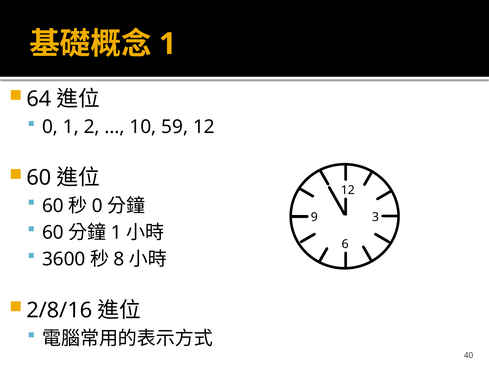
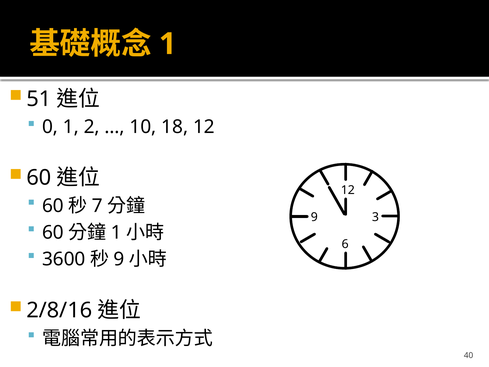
64: 64 -> 51
59: 59 -> 18
0 at (97, 206): 0 -> 7
8 at (119, 259): 8 -> 9
